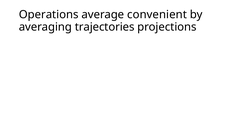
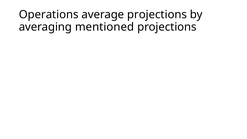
average convenient: convenient -> projections
trajectories: trajectories -> mentioned
